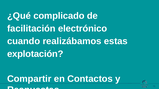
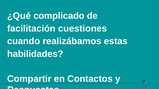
electrónico: electrónico -> cuestiones
explotación: explotación -> habilidades
